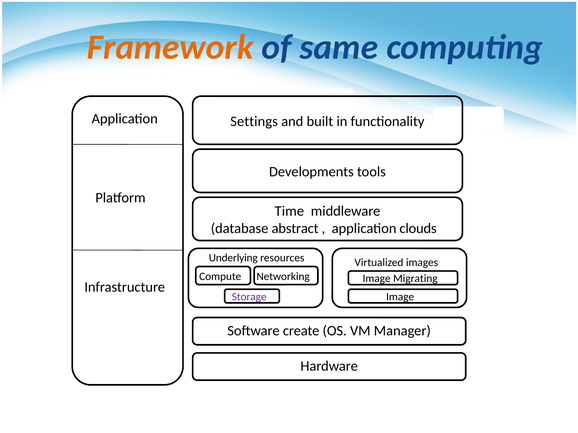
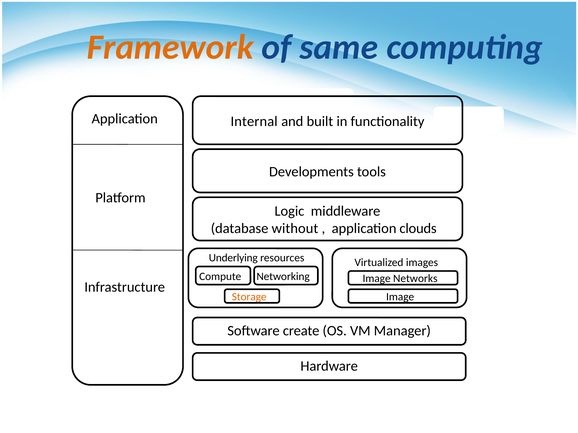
Settings: Settings -> Internal
Time: Time -> Logic
abstract: abstract -> without
Migrating: Migrating -> Networks
Storage colour: purple -> orange
